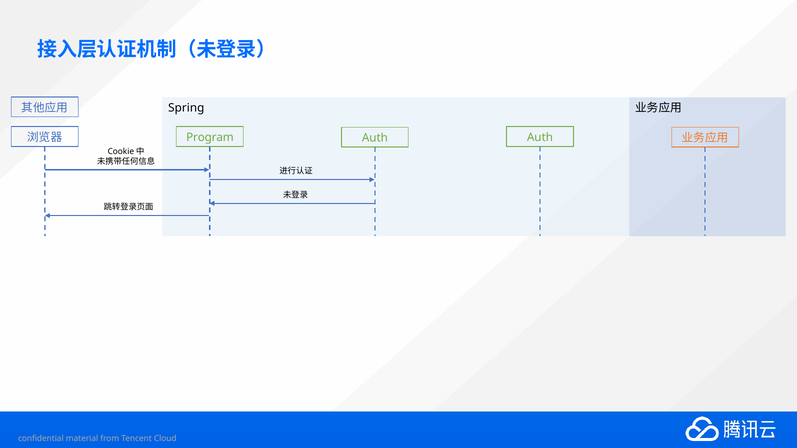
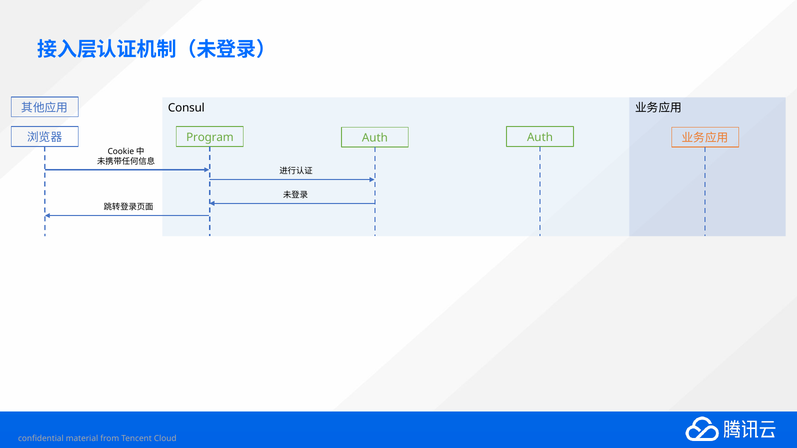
Spring: Spring -> Consul
